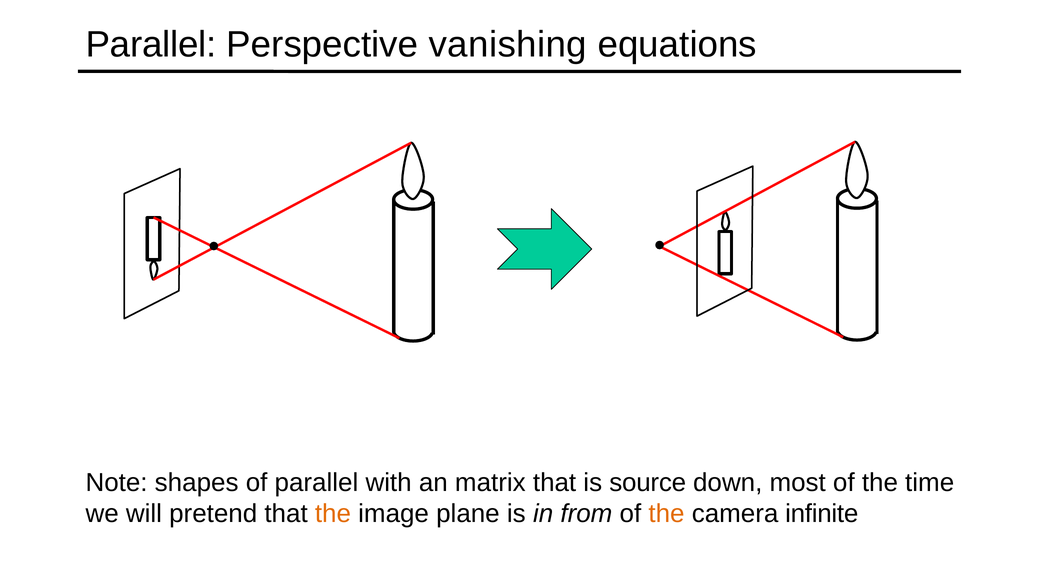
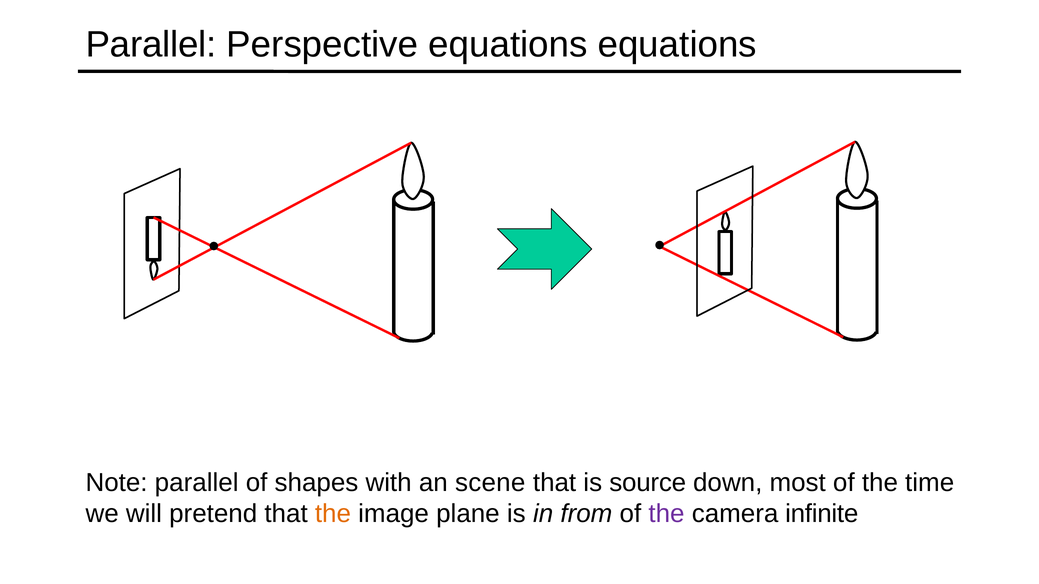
Perspective vanishing: vanishing -> equations
Note shapes: shapes -> parallel
of parallel: parallel -> shapes
matrix: matrix -> scene
the at (666, 514) colour: orange -> purple
